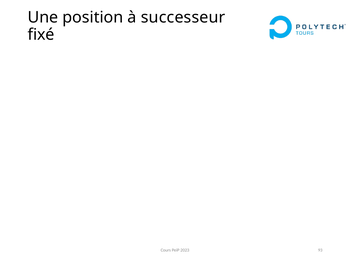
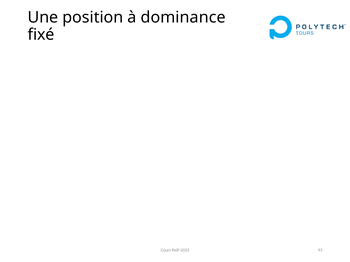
successeur: successeur -> dominance
